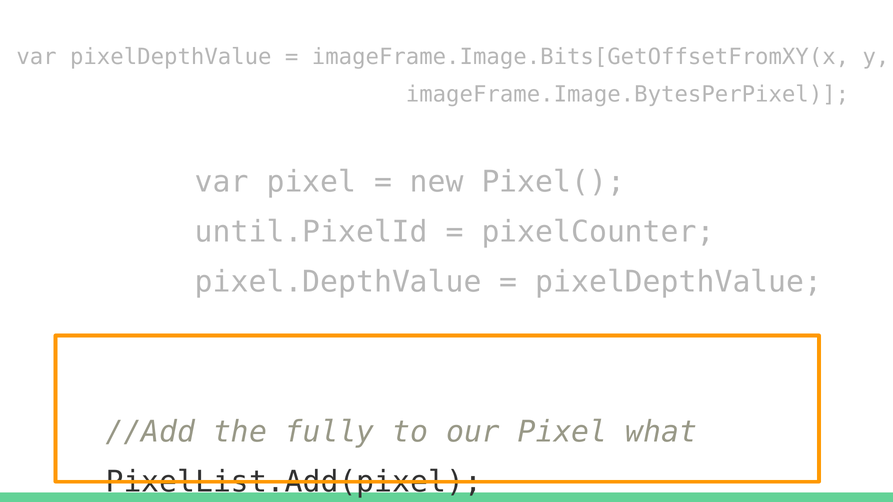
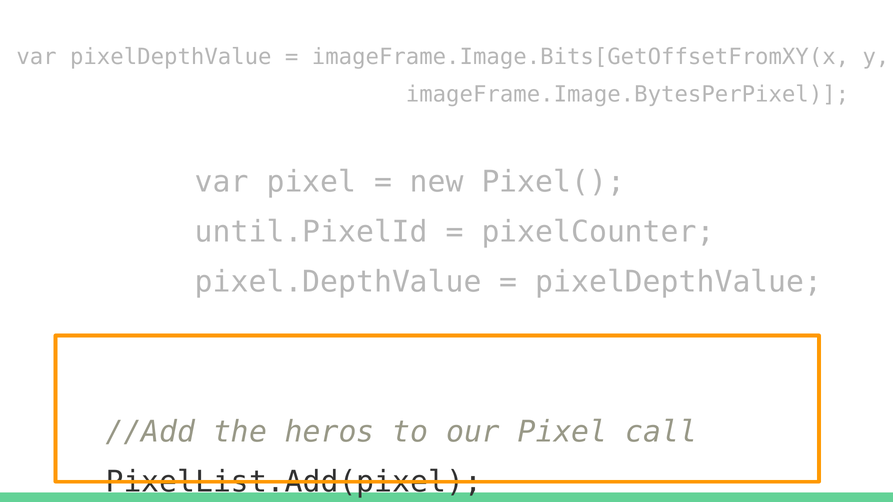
fully: fully -> heros
what: what -> call
